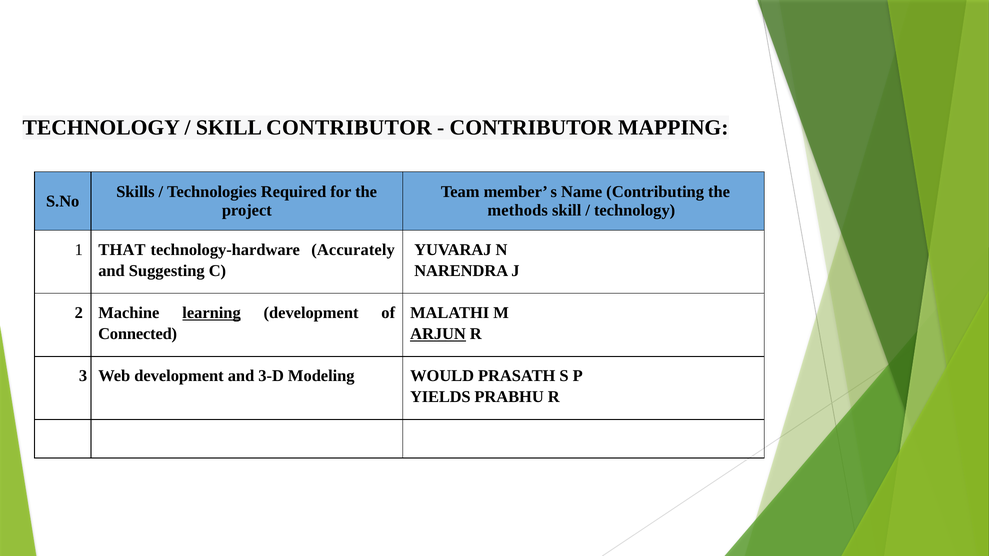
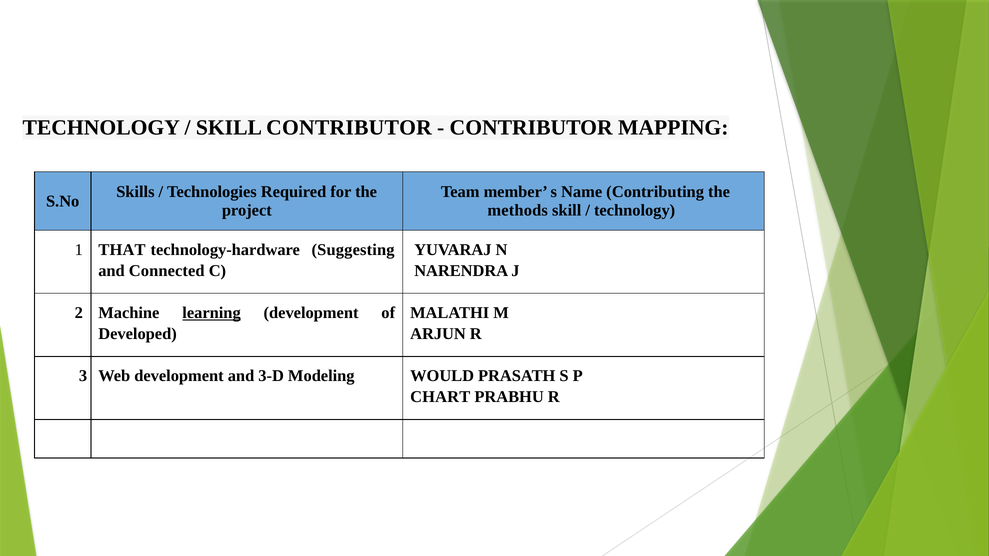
Accurately: Accurately -> Suggesting
Suggesting: Suggesting -> Connected
Connected: Connected -> Developed
ARJUN underline: present -> none
YIELDS: YIELDS -> CHART
